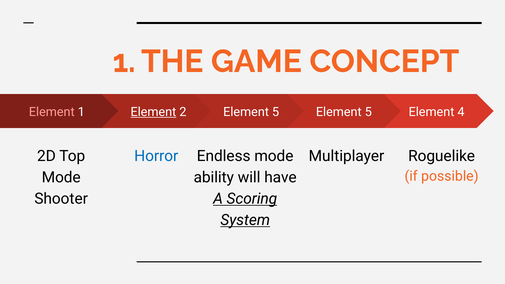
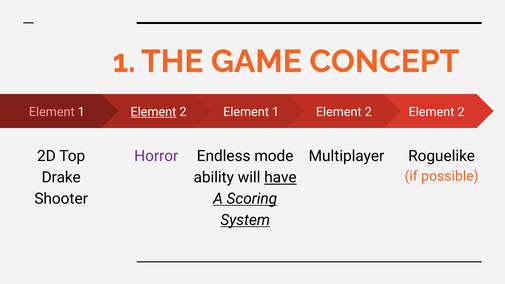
5 at (276, 112): 5 -> 1
5 at (368, 112): 5 -> 2
4 at (461, 112): 4 -> 2
Horror colour: blue -> purple
Mode at (61, 178): Mode -> Drake
have underline: none -> present
